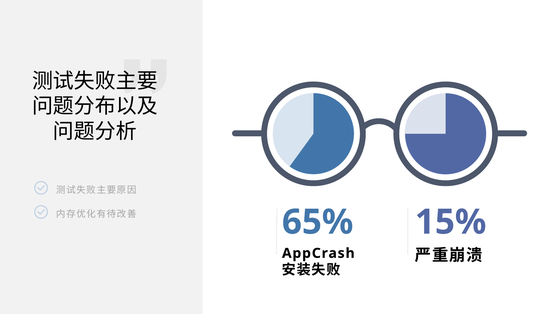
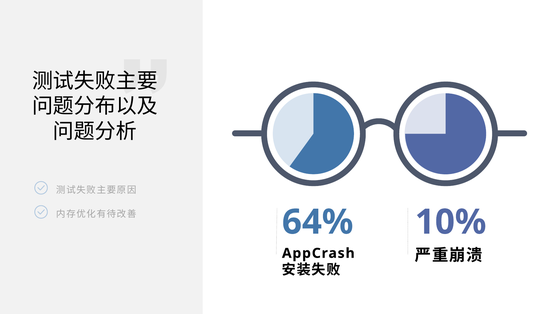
65%: 65% -> 64%
15%: 15% -> 10%
